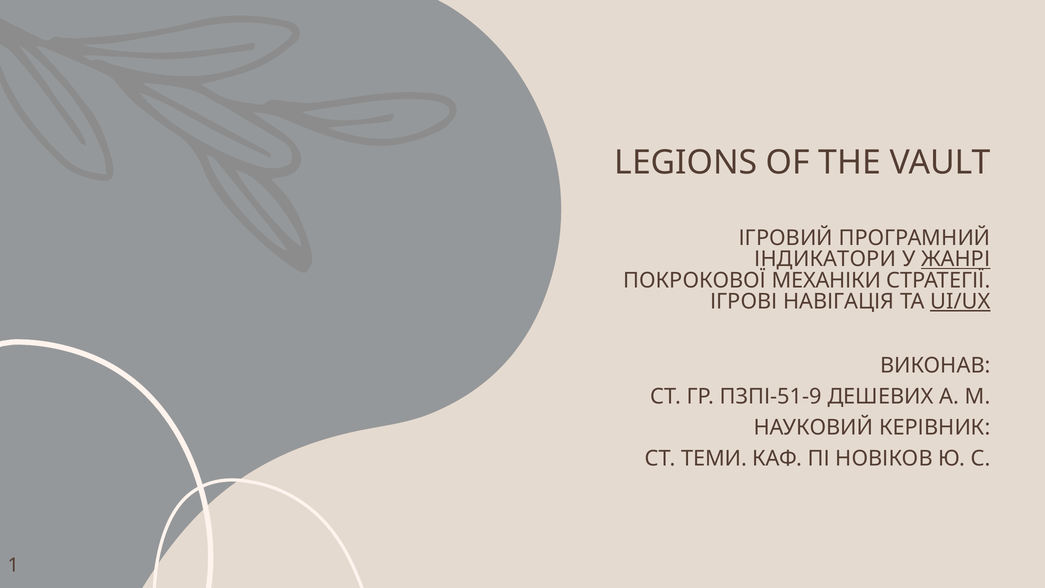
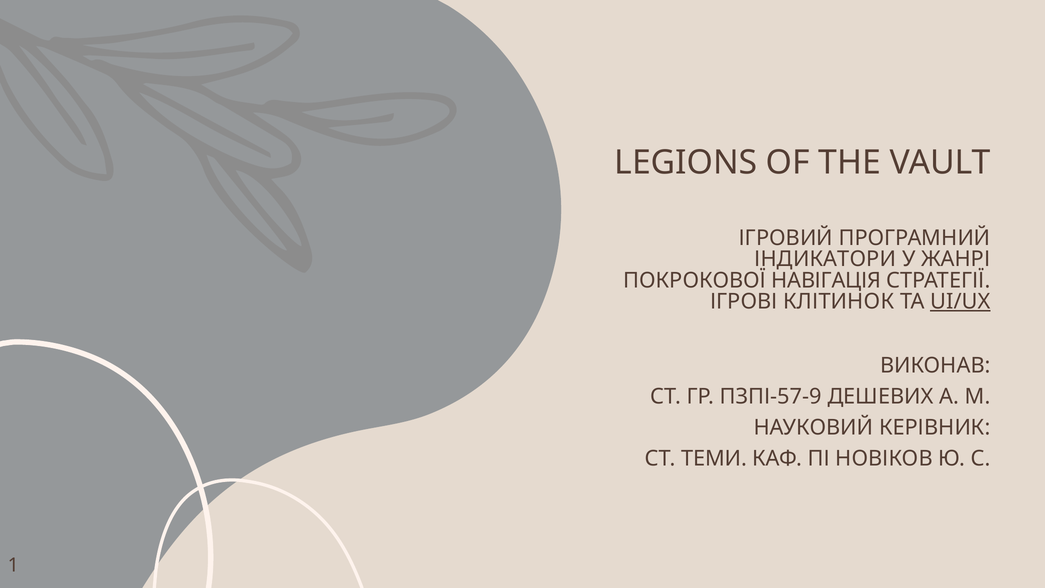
ЖАНРІ underline: present -> none
МЕХАНІКИ: МЕХАНІКИ -> НАВІГАЦІЯ
НАВІГАЦІЯ: НАВІГАЦІЯ -> КЛІТИНОК
ПЗПІ-51-9: ПЗПІ-51-9 -> ПЗПІ-57-9
